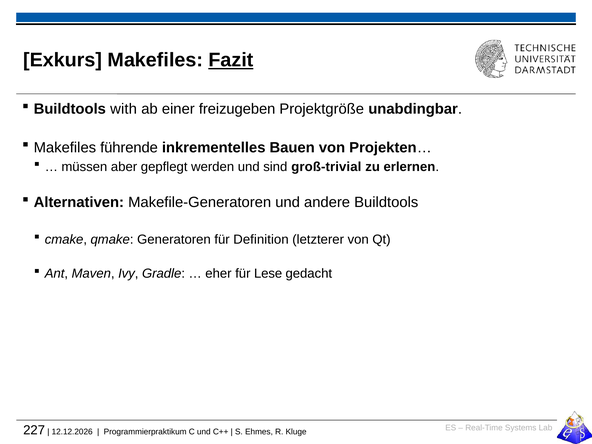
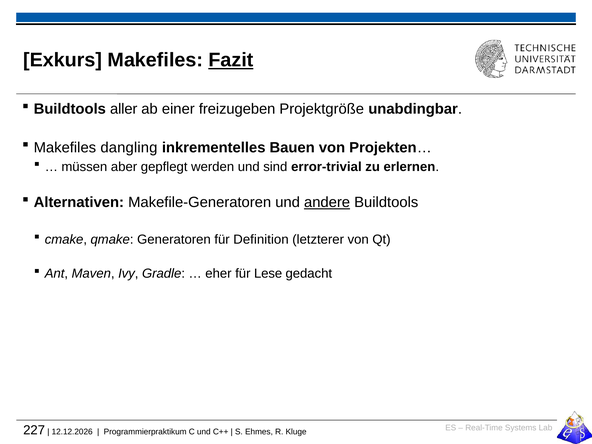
with: with -> aller
führende: führende -> dangling
groß-trivial: groß-trivial -> error-trivial
andere underline: none -> present
